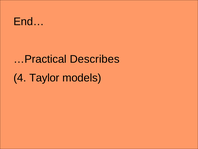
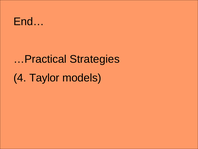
Describes: Describes -> Strategies
